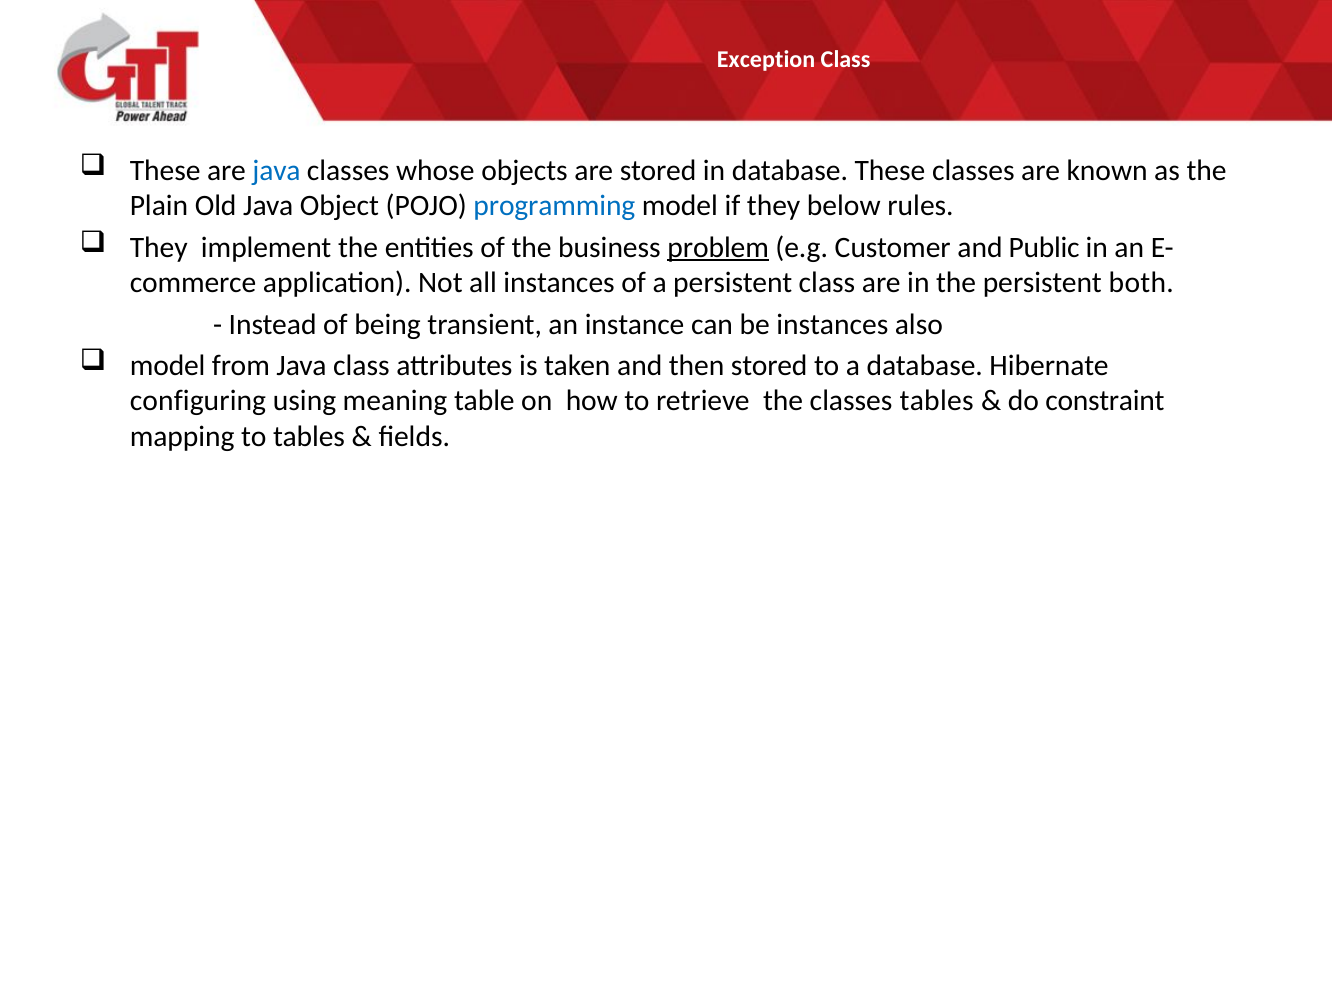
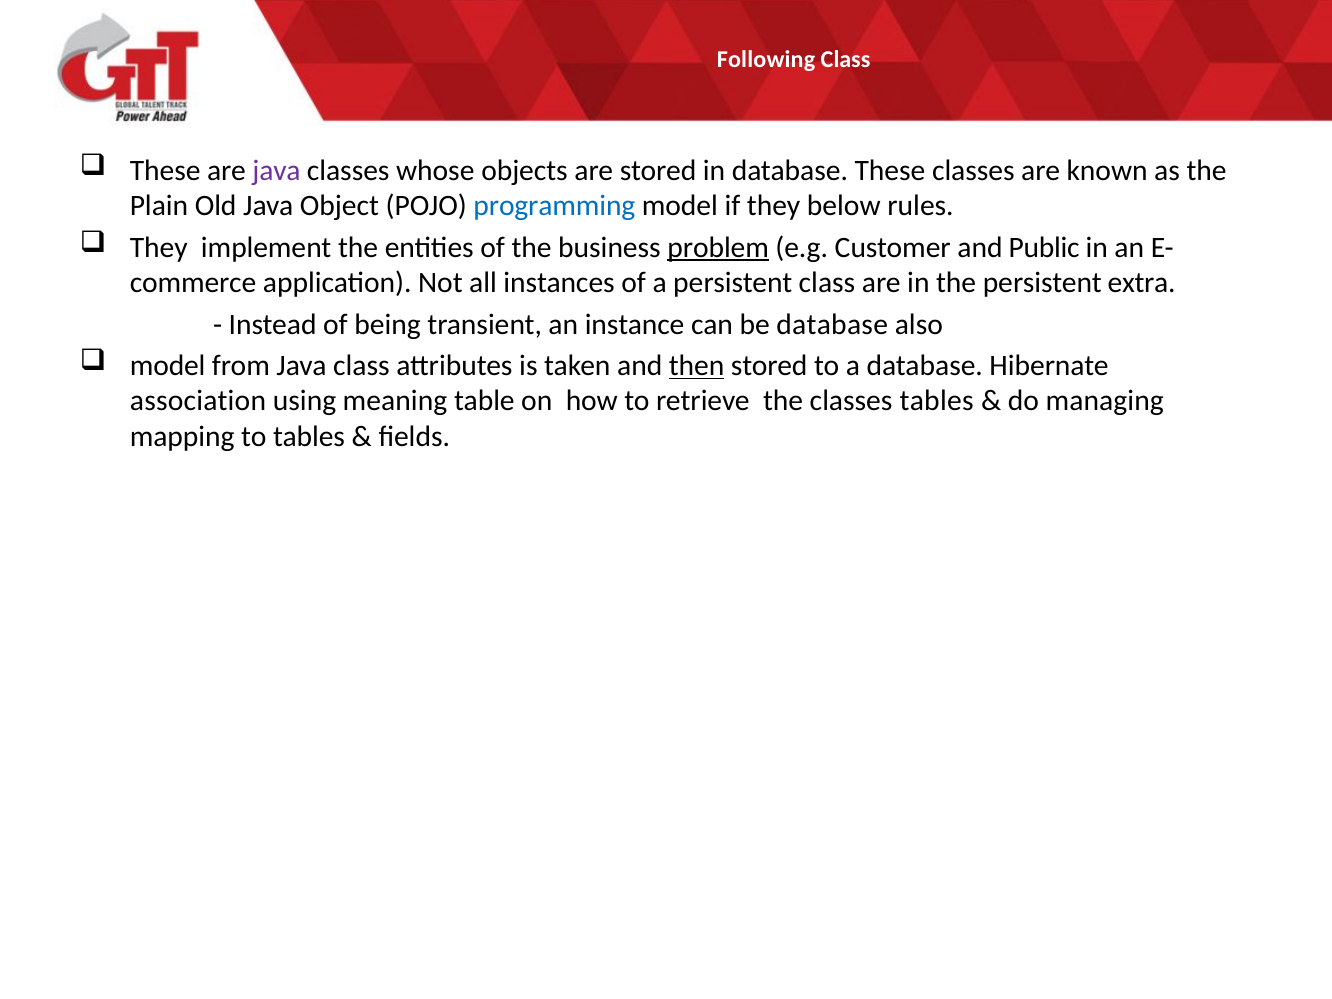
Exception: Exception -> Following
java at (277, 171) colour: blue -> purple
both: both -> extra
be instances: instances -> database
then underline: none -> present
configuring: configuring -> association
constraint: constraint -> managing
